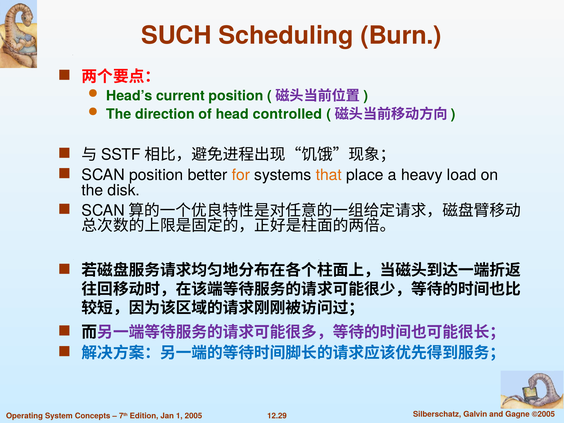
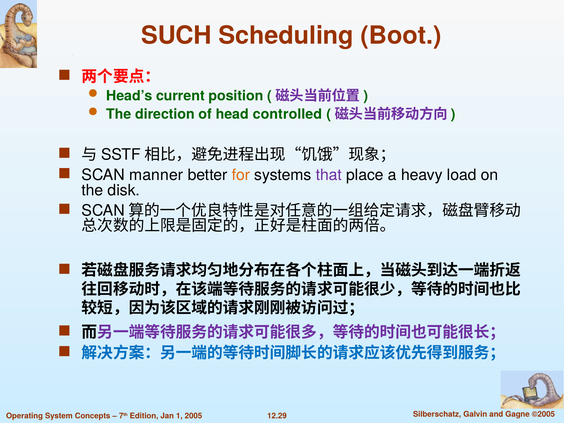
Burn: Burn -> Boot
SCAN position: position -> manner
that colour: orange -> purple
